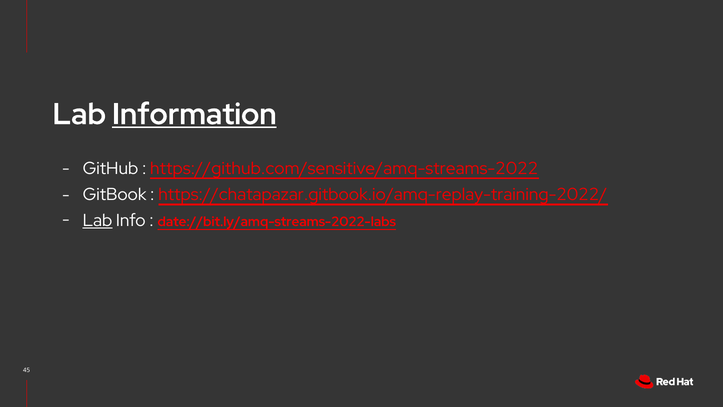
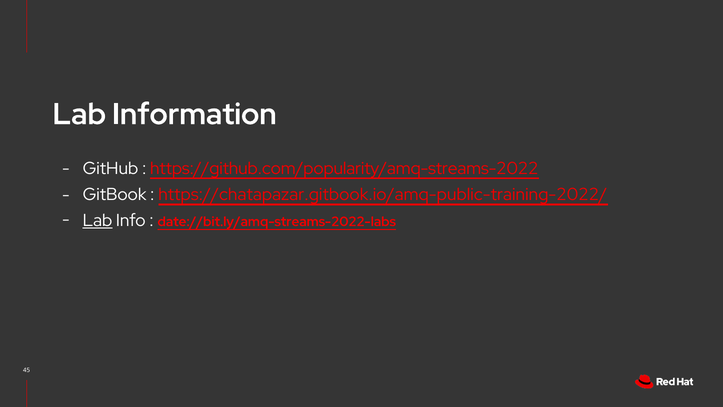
Information underline: present -> none
https://github.com/sensitive/amq-streams-2022: https://github.com/sensitive/amq-streams-2022 -> https://github.com/popularity/amq-streams-2022
https://chatapazar.gitbook.io/amq-replay-training-2022/: https://chatapazar.gitbook.io/amq-replay-training-2022/ -> https://chatapazar.gitbook.io/amq-public-training-2022/
